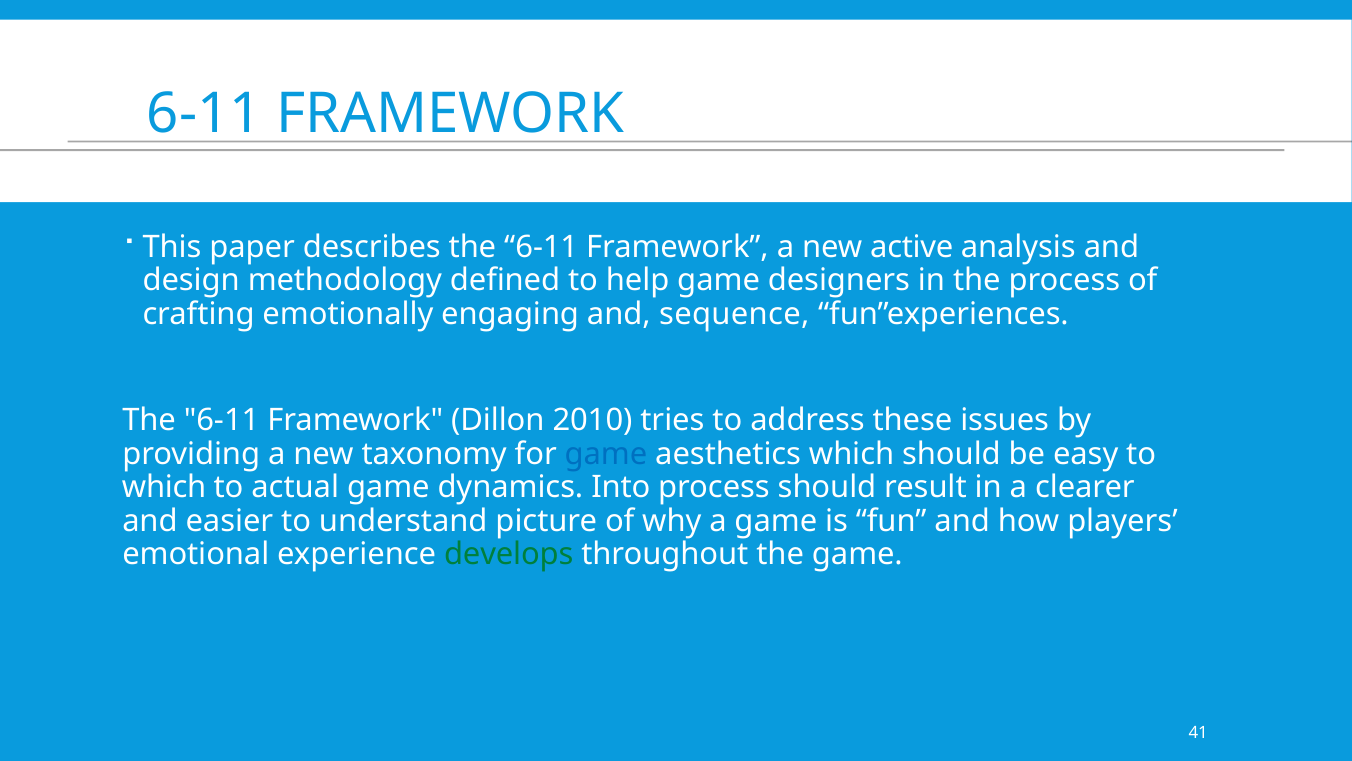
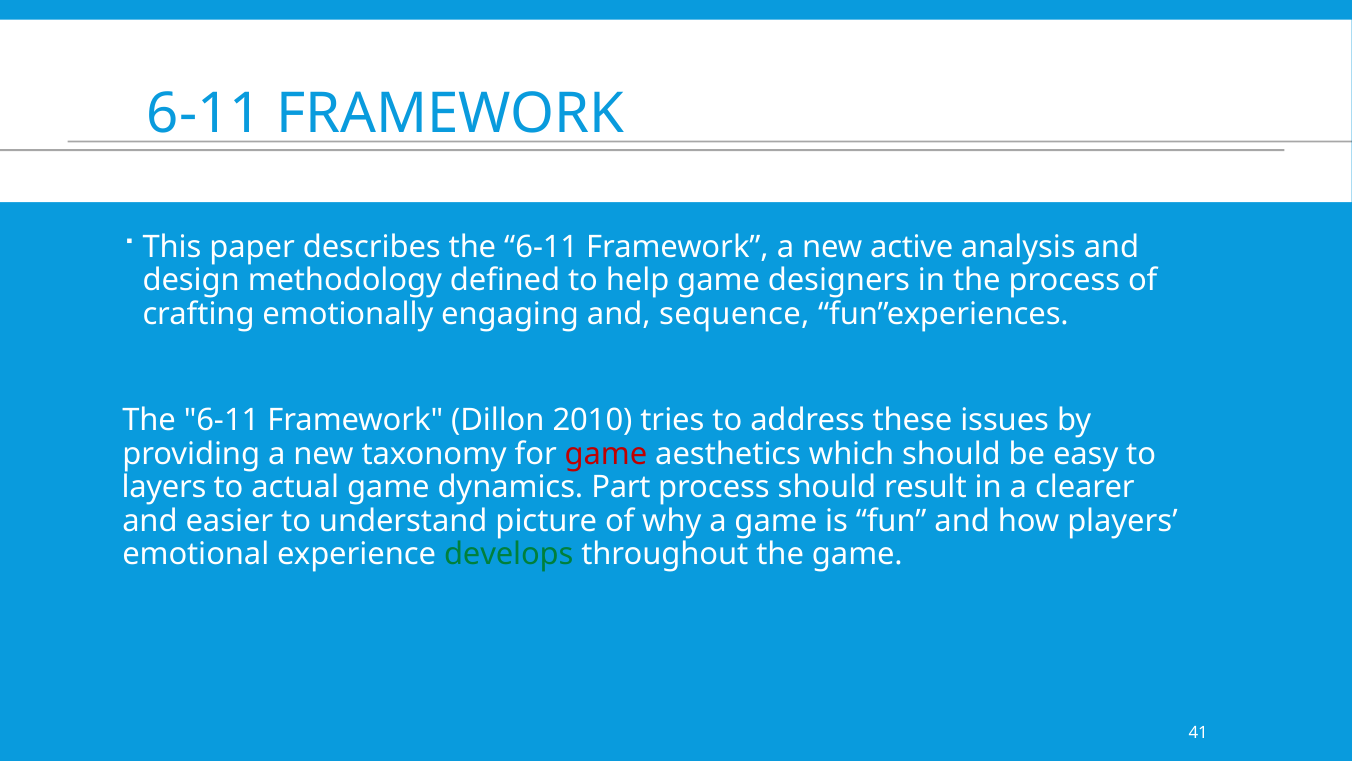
game at (606, 454) colour: blue -> red
which at (164, 487): which -> layers
Into: Into -> Part
